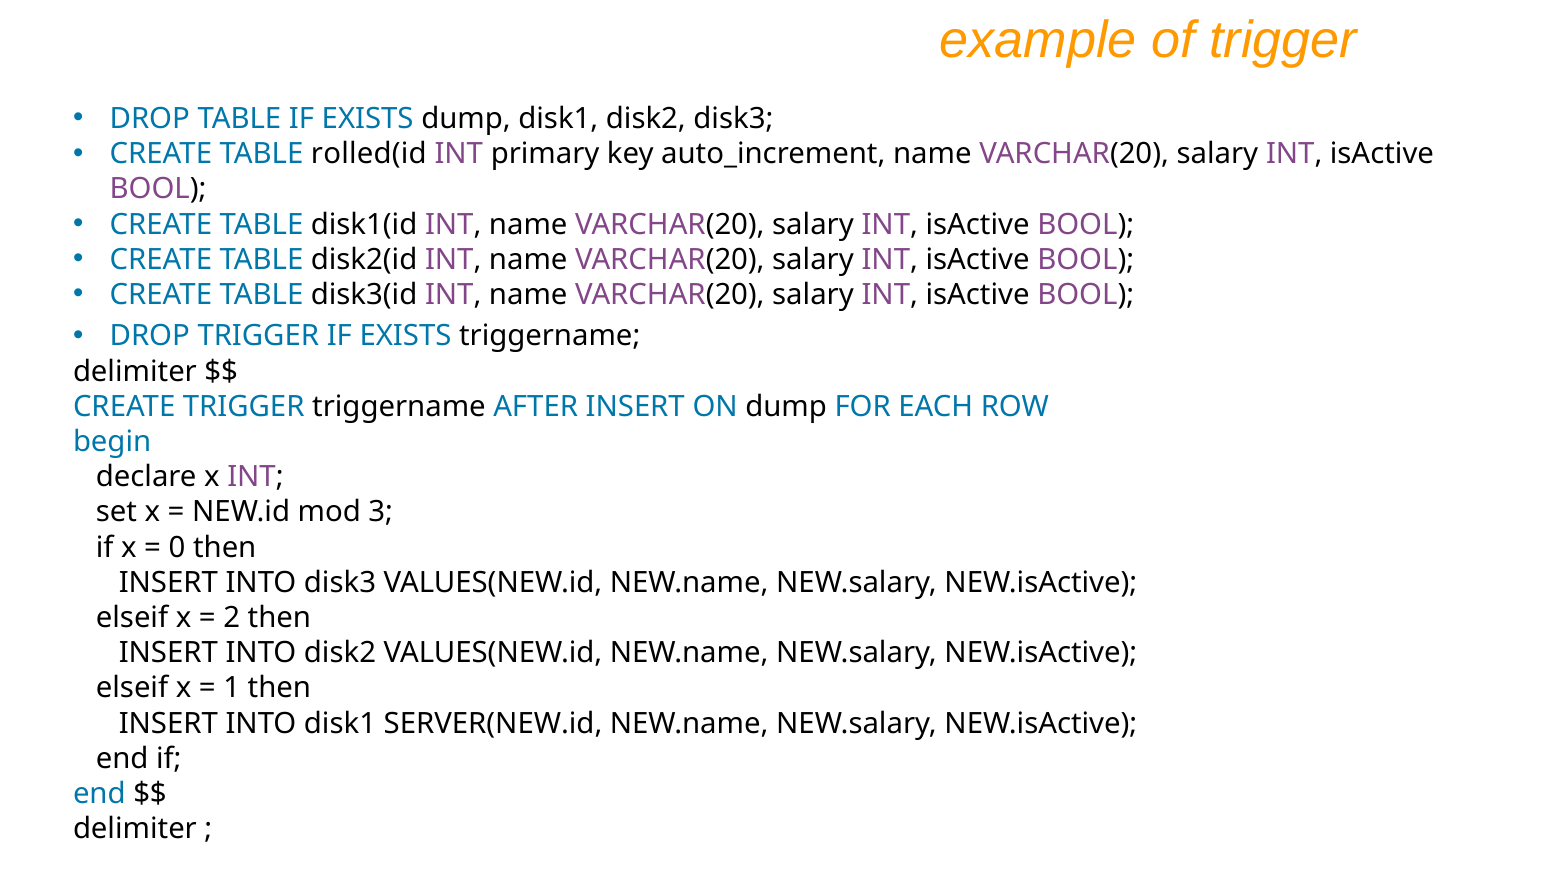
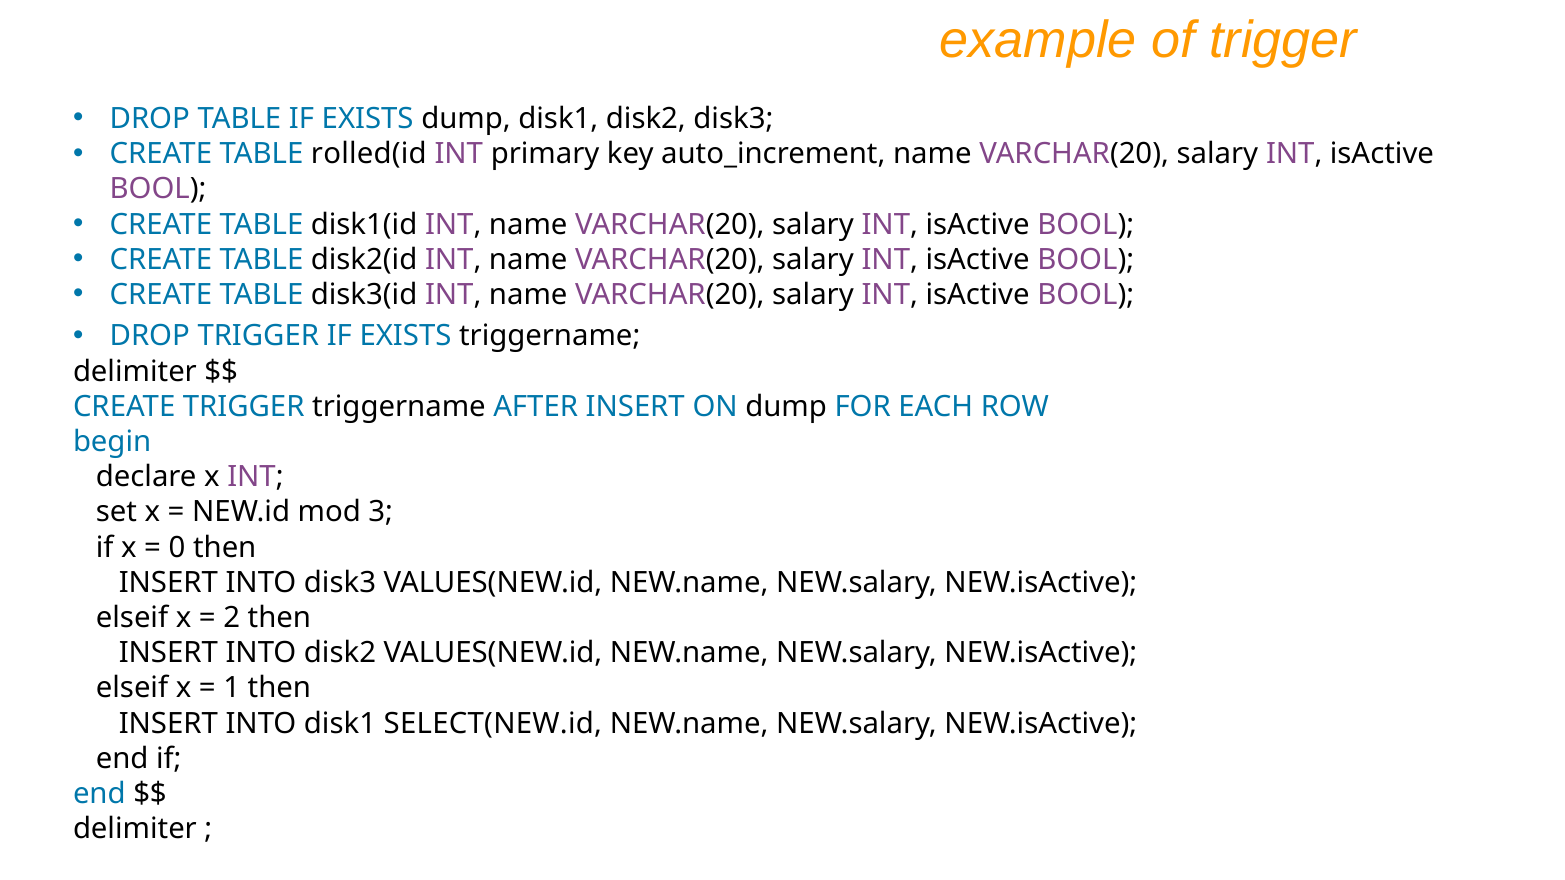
SERVER(NEW.id: SERVER(NEW.id -> SELECT(NEW.id
